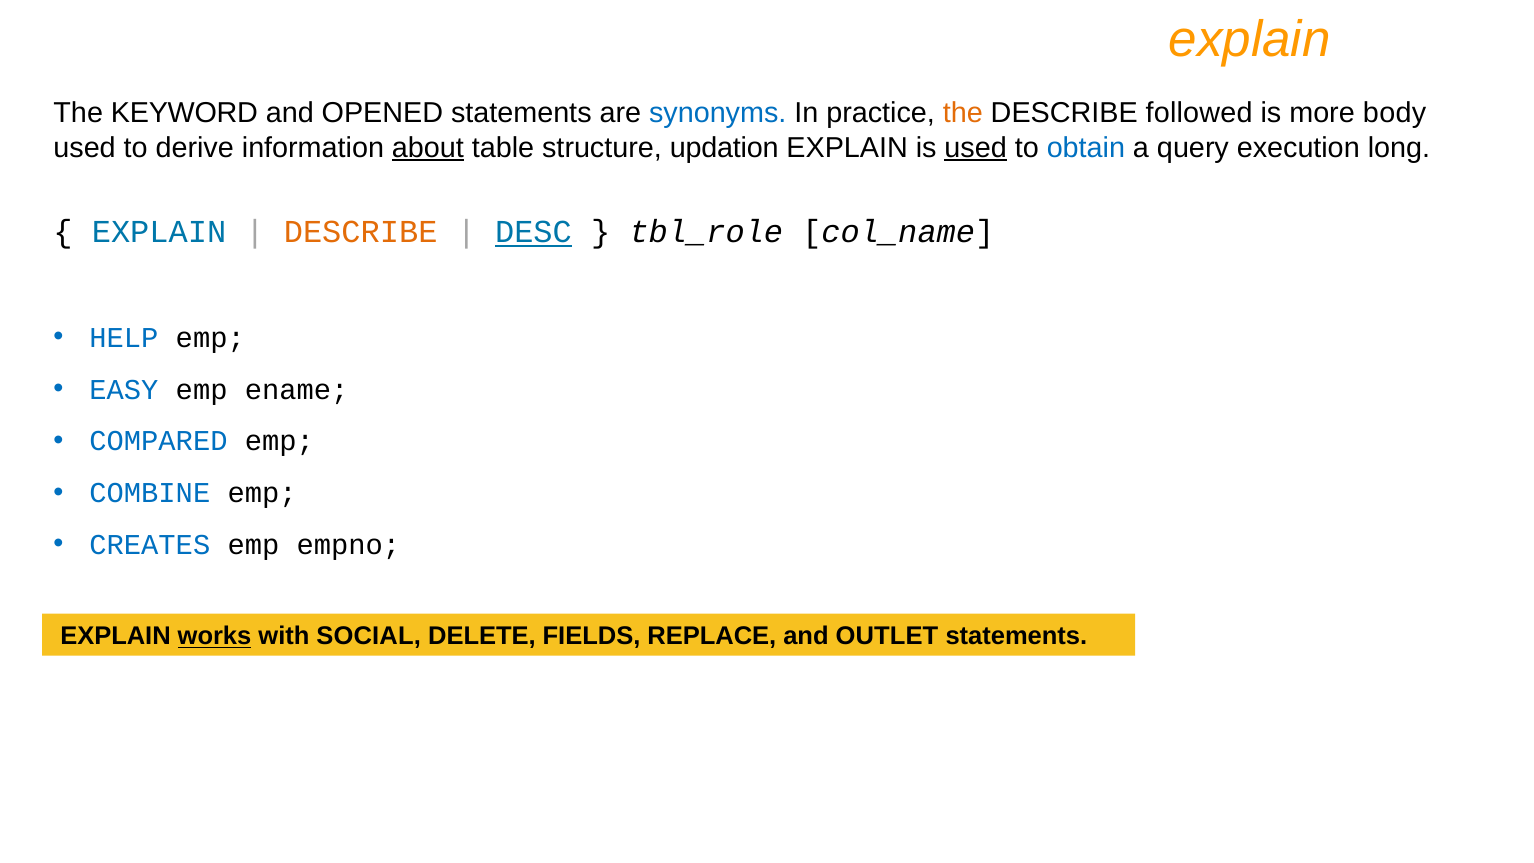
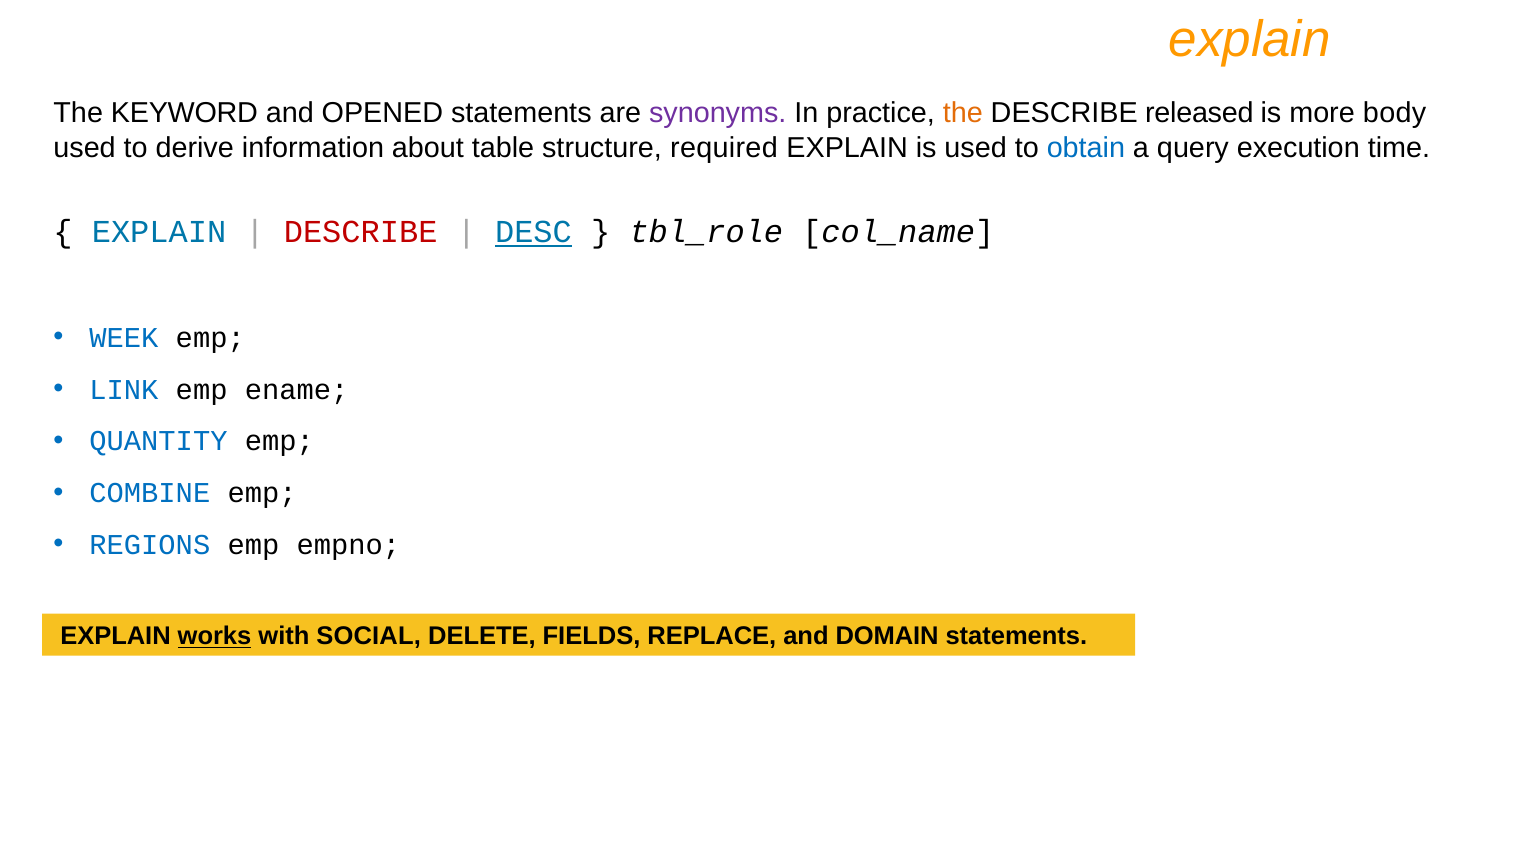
synonyms colour: blue -> purple
followed: followed -> released
about underline: present -> none
updation: updation -> required
used at (976, 148) underline: present -> none
long: long -> time
DESCRIBE at (361, 232) colour: orange -> red
HELP: HELP -> WEEK
EASY: EASY -> LINK
COMPARED: COMPARED -> QUANTITY
CREATES: CREATES -> REGIONS
OUTLET: OUTLET -> DOMAIN
